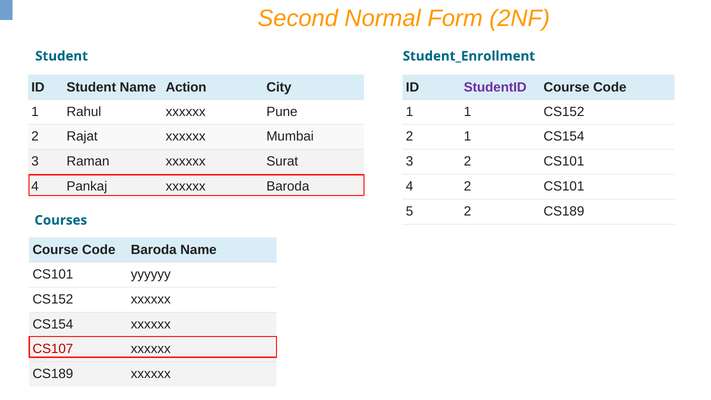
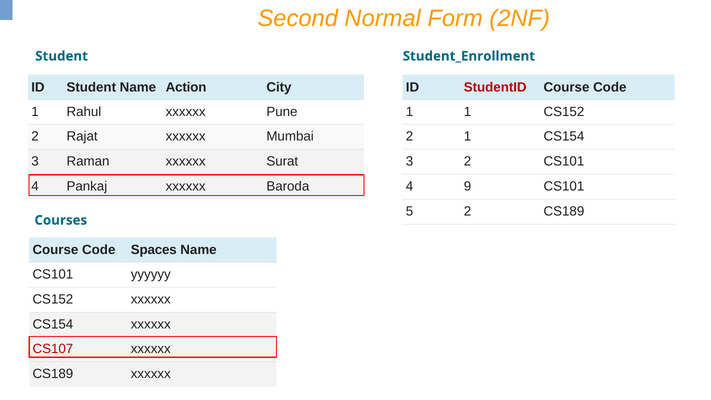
StudentID colour: purple -> red
4 2: 2 -> 9
Code Baroda: Baroda -> Spaces
